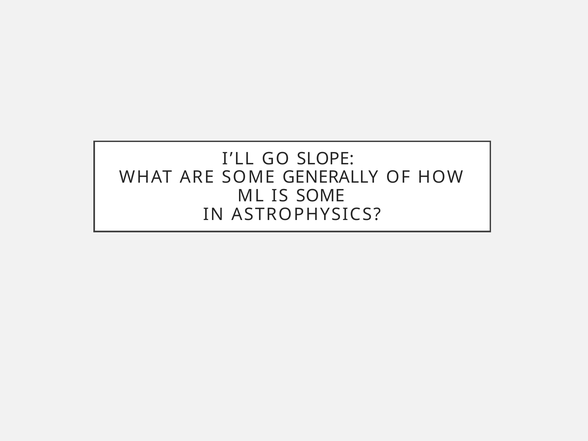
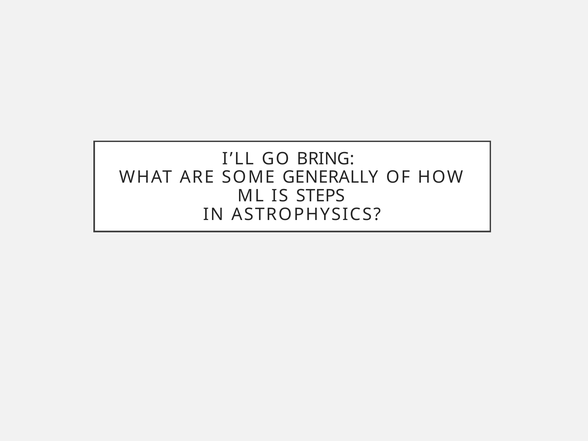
SLOPE: SLOPE -> BRING
IS SOME: SOME -> STEPS
